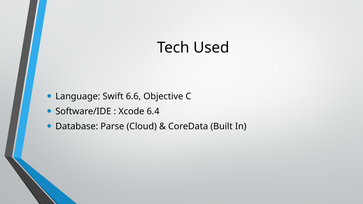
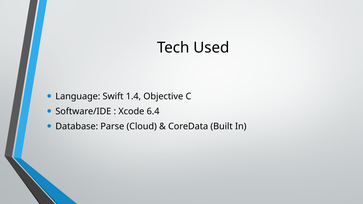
6.6: 6.6 -> 1.4
